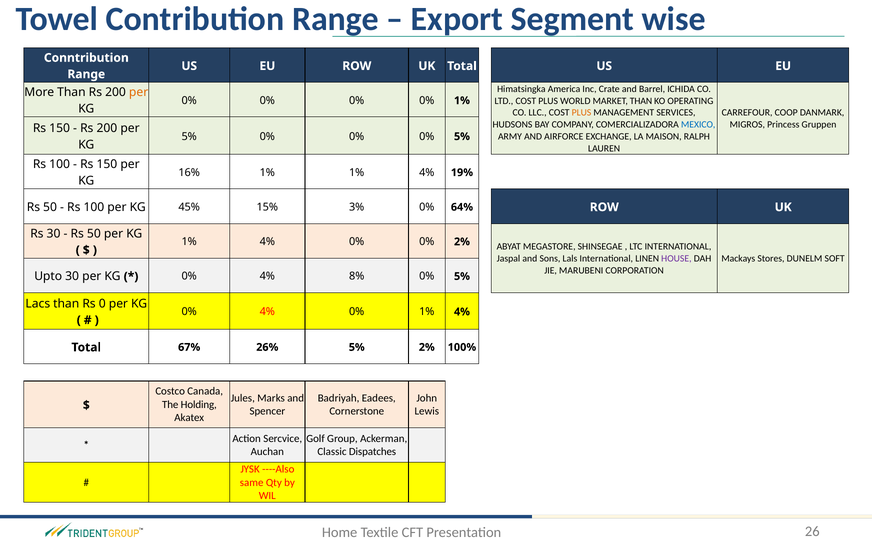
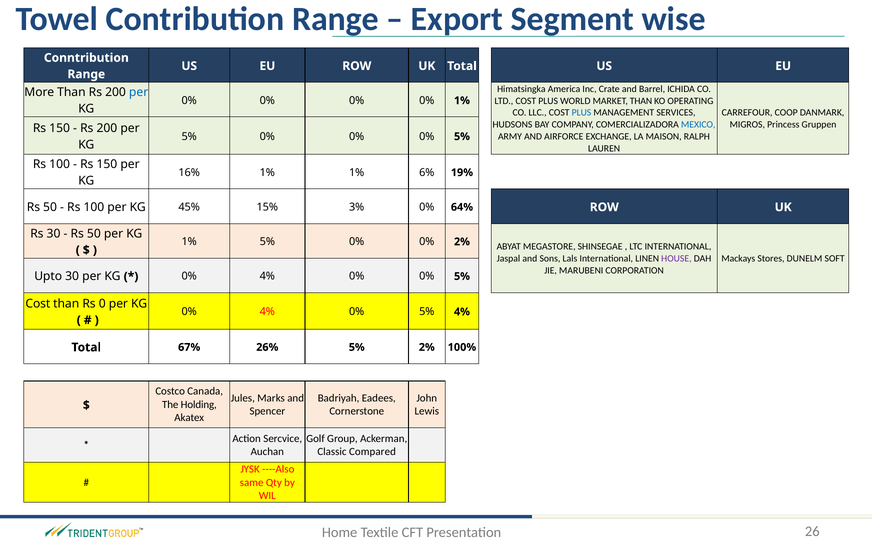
per at (139, 92) colour: orange -> blue
PLUS at (582, 113) colour: orange -> blue
1% 1% 4%: 4% -> 6%
4% at (267, 242): 4% -> 5%
8% at (357, 276): 8% -> 0%
Lacs at (38, 304): Lacs -> Cost
4% 0% 1%: 1% -> 5%
Dispatches: Dispatches -> Compared
